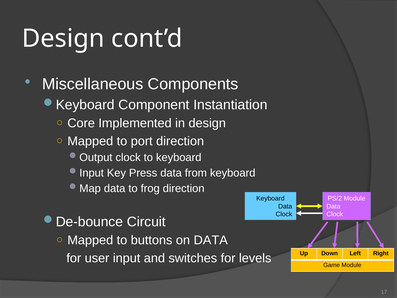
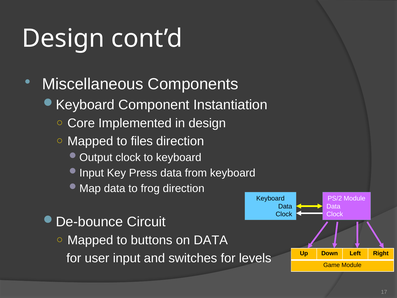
port: port -> files
